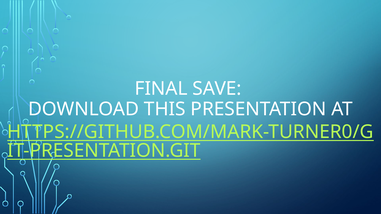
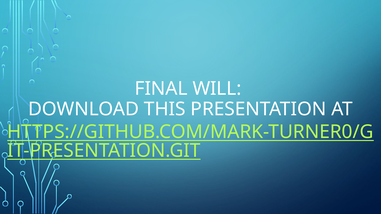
SAVE: SAVE -> WILL
